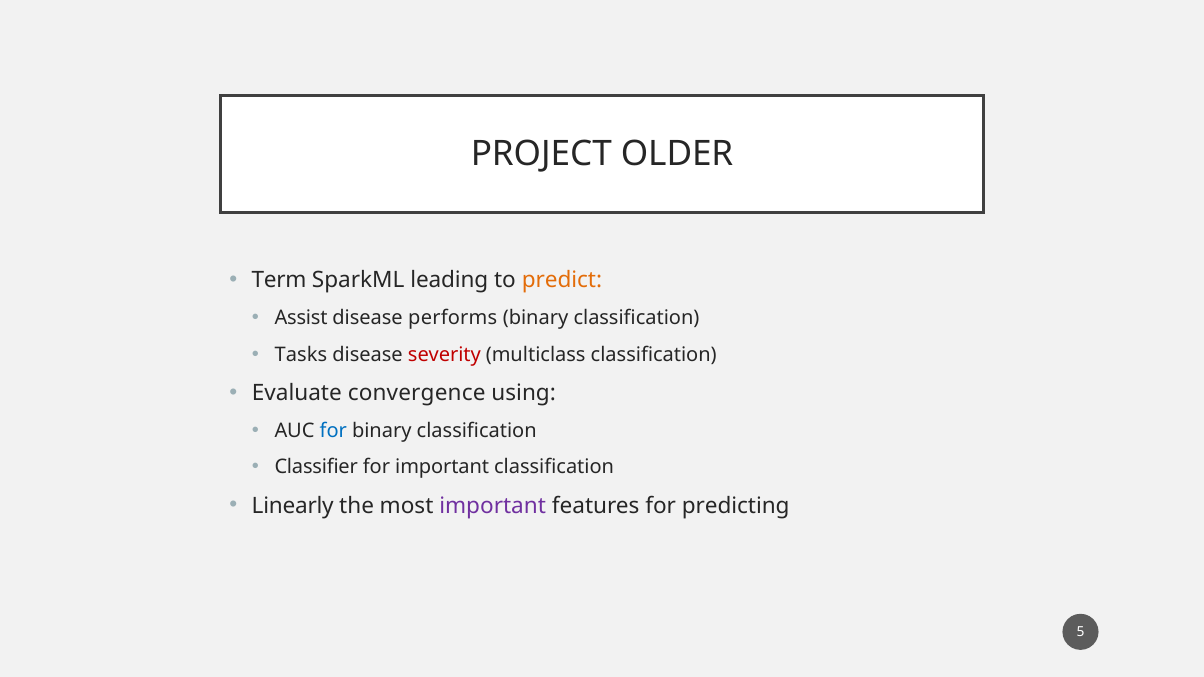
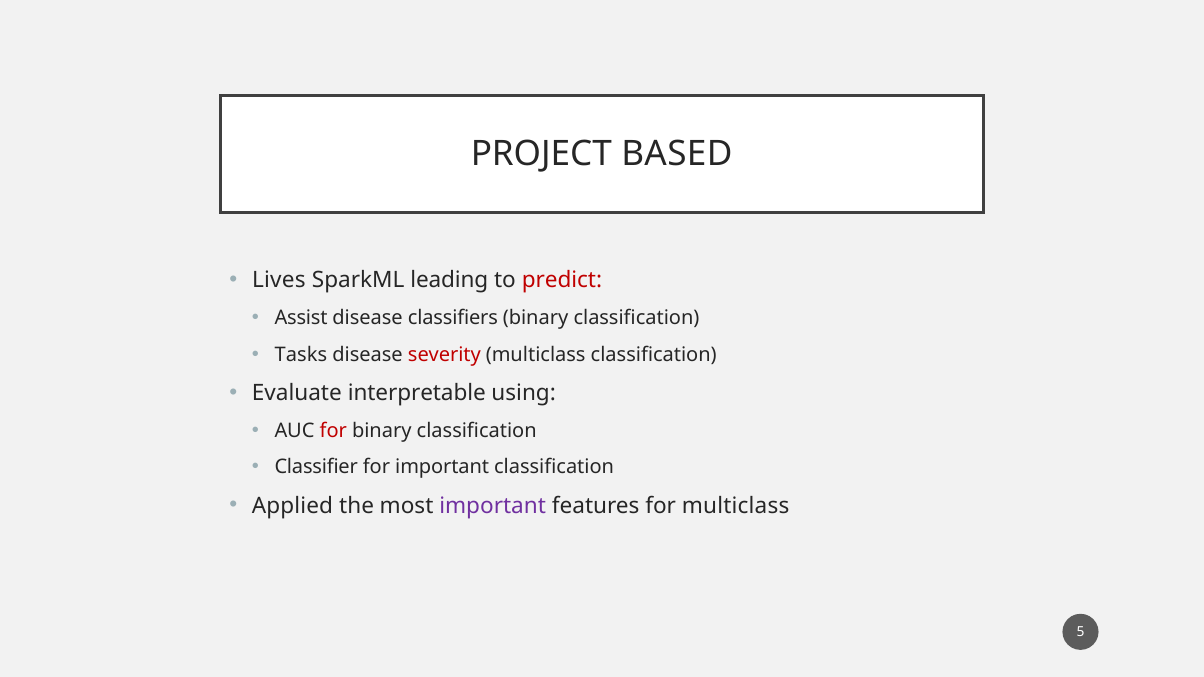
OLDER: OLDER -> BASED
Term: Term -> Lives
predict colour: orange -> red
performs: performs -> classifiers
convergence: convergence -> interpretable
for at (333, 431) colour: blue -> red
Linearly: Linearly -> Applied
for predicting: predicting -> multiclass
